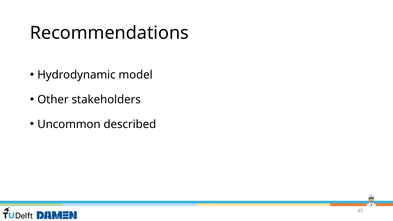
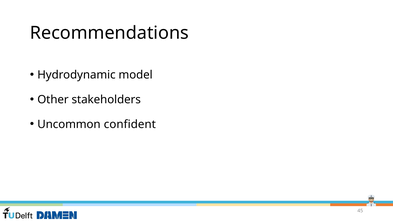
described: described -> confident
